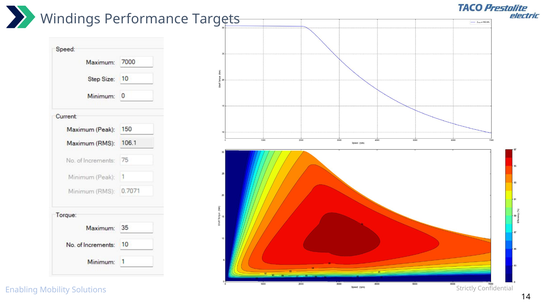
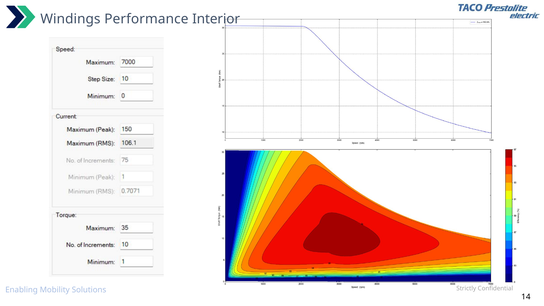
Targets: Targets -> Interior
